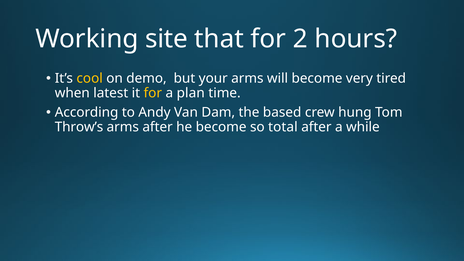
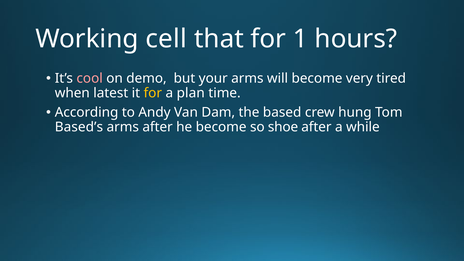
site: site -> cell
2: 2 -> 1
cool colour: yellow -> pink
Throw’s: Throw’s -> Based’s
total: total -> shoe
